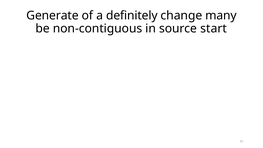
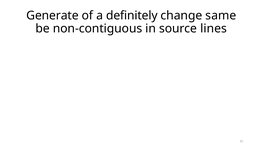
many: many -> same
start: start -> lines
